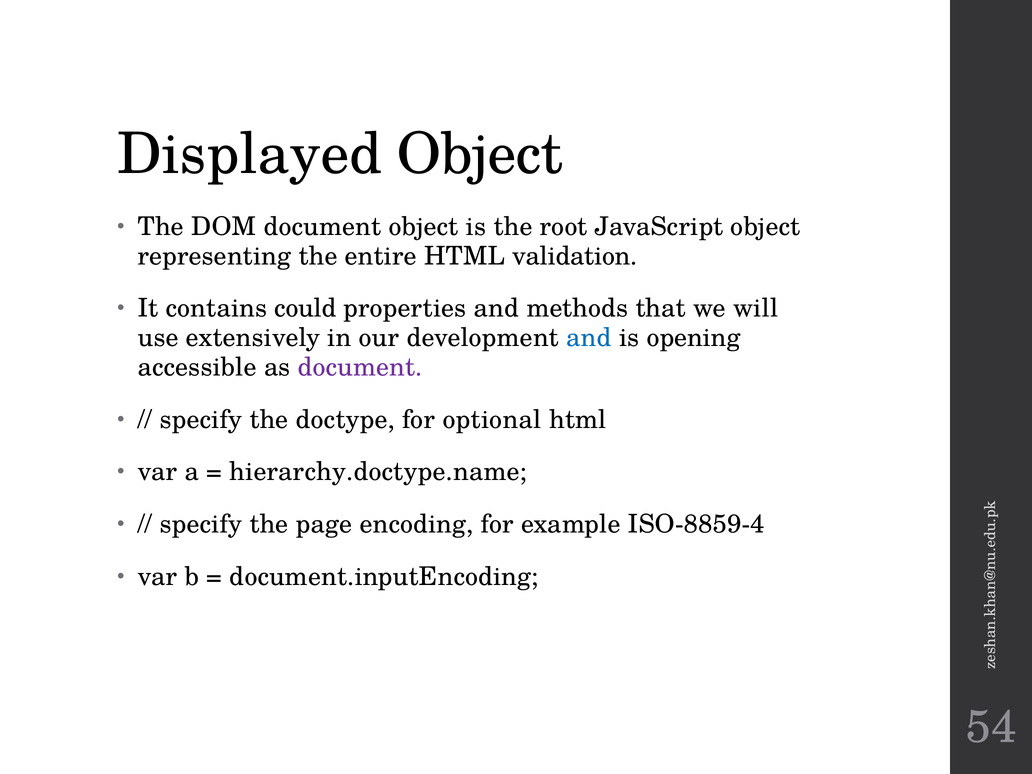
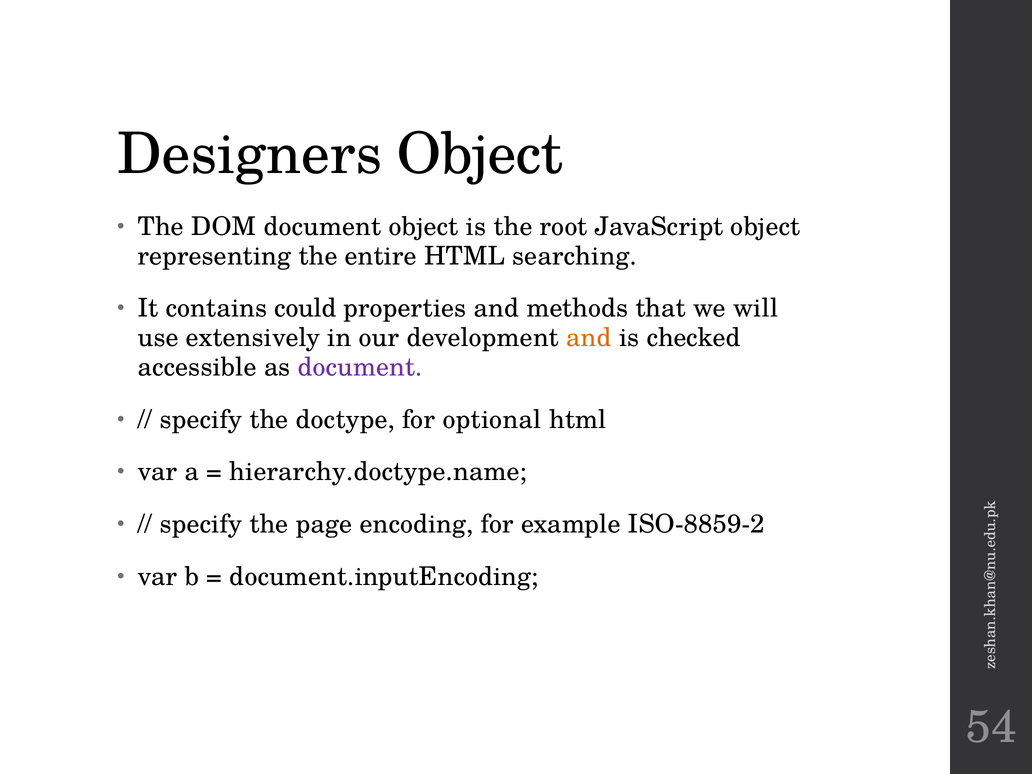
Displayed: Displayed -> Designers
validation: validation -> searching
and at (589, 338) colour: blue -> orange
opening: opening -> checked
ISO-8859-4: ISO-8859-4 -> ISO-8859-2
